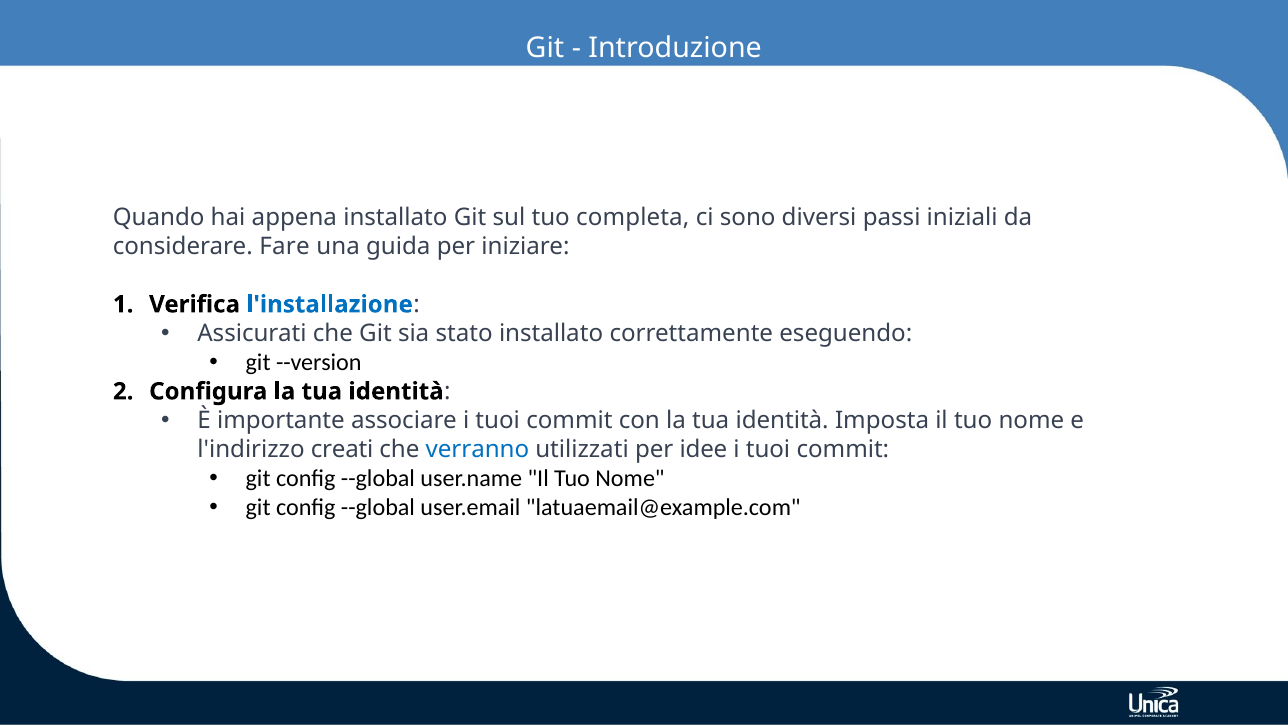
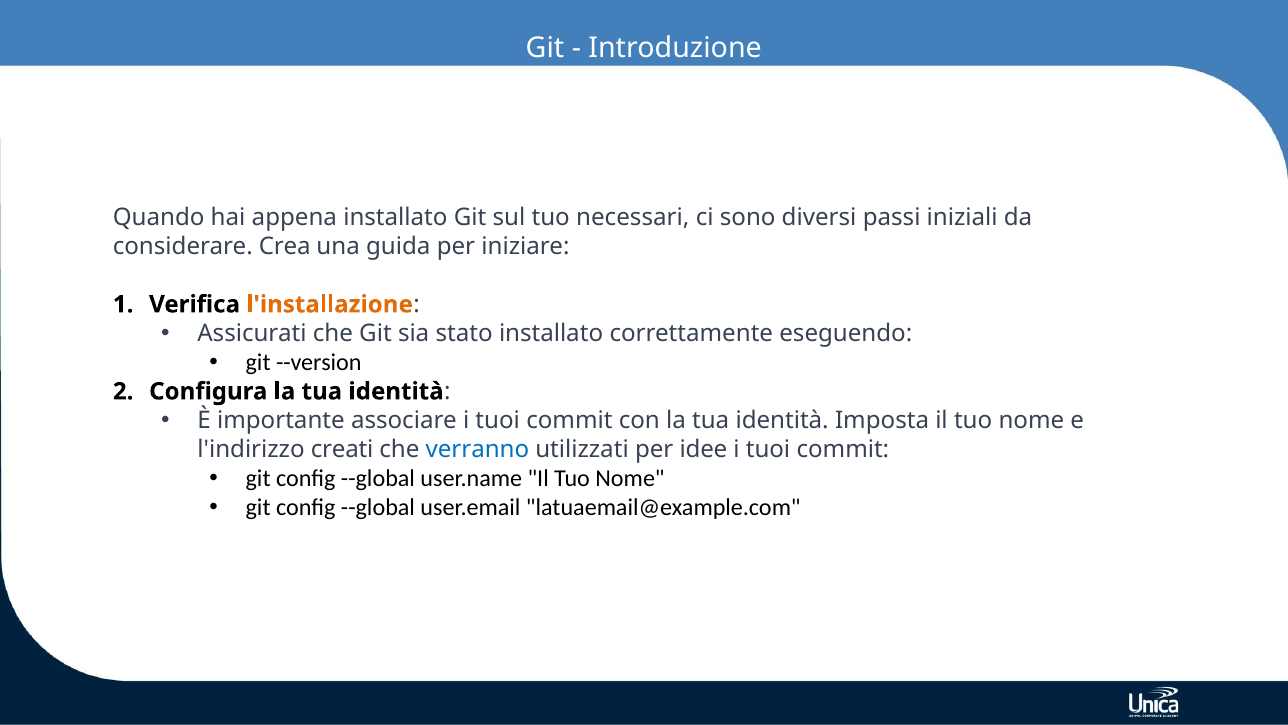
completa: completa -> necessari
Fare: Fare -> Crea
l'installazione colour: blue -> orange
